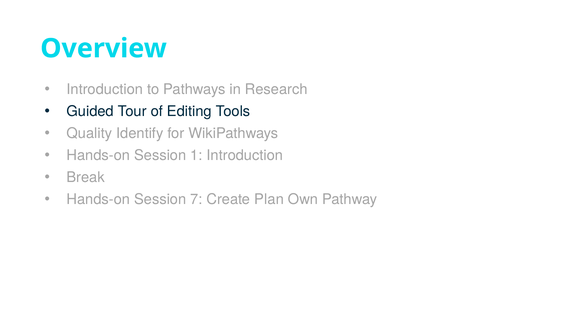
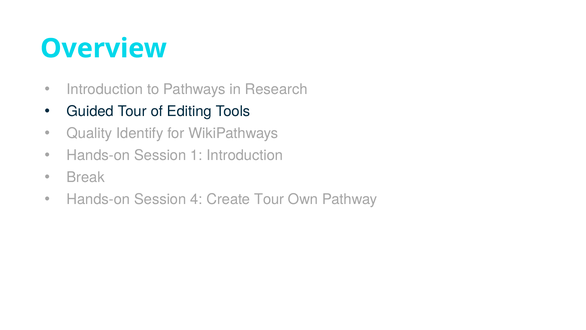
7: 7 -> 4
Create Plan: Plan -> Tour
